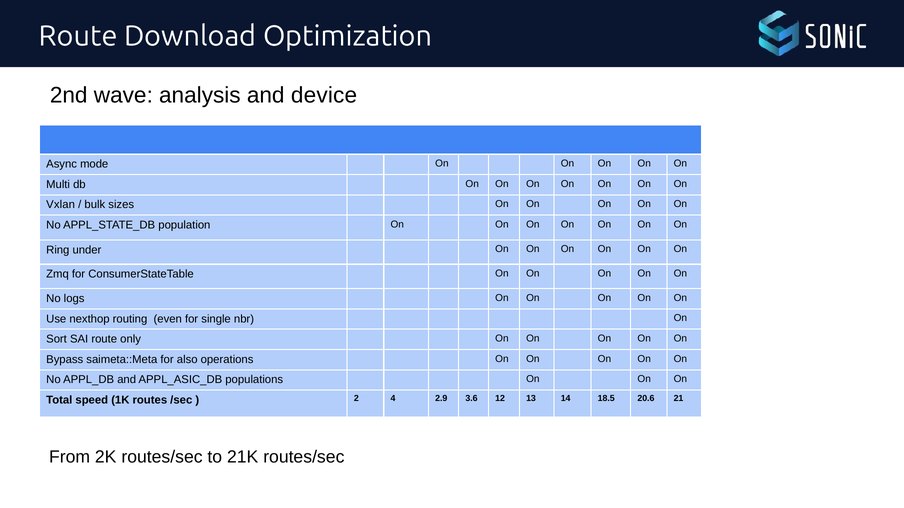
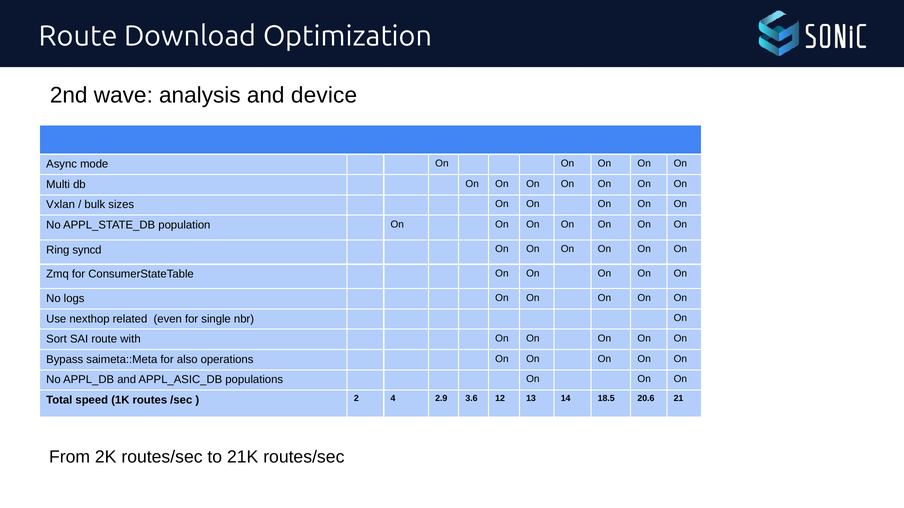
under: under -> syncd
routing: routing -> related
only: only -> with
